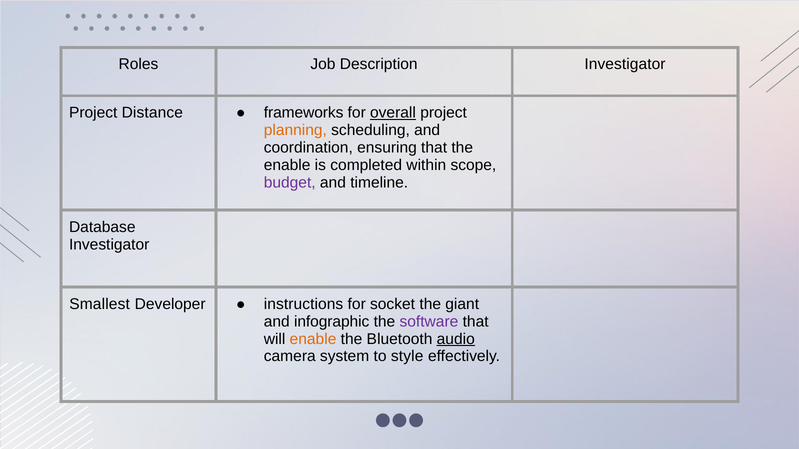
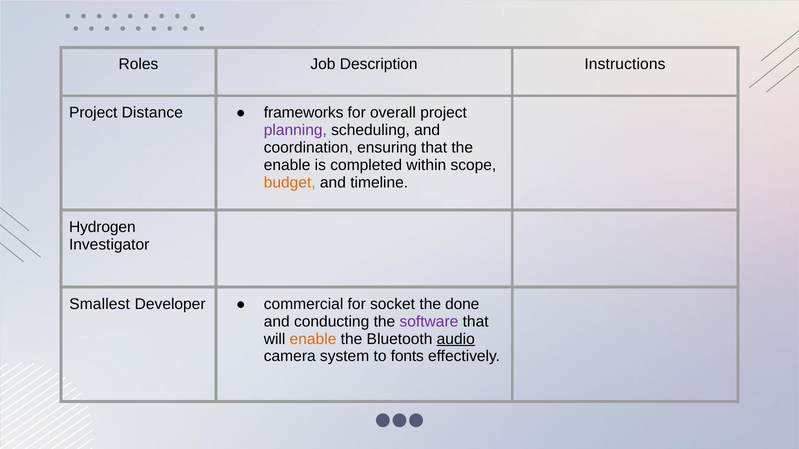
Description Investigator: Investigator -> Instructions
overall underline: present -> none
planning colour: orange -> purple
budget colour: purple -> orange
Database: Database -> Hydrogen
instructions: instructions -> commercial
giant: giant -> done
infographic: infographic -> conducting
style: style -> fonts
